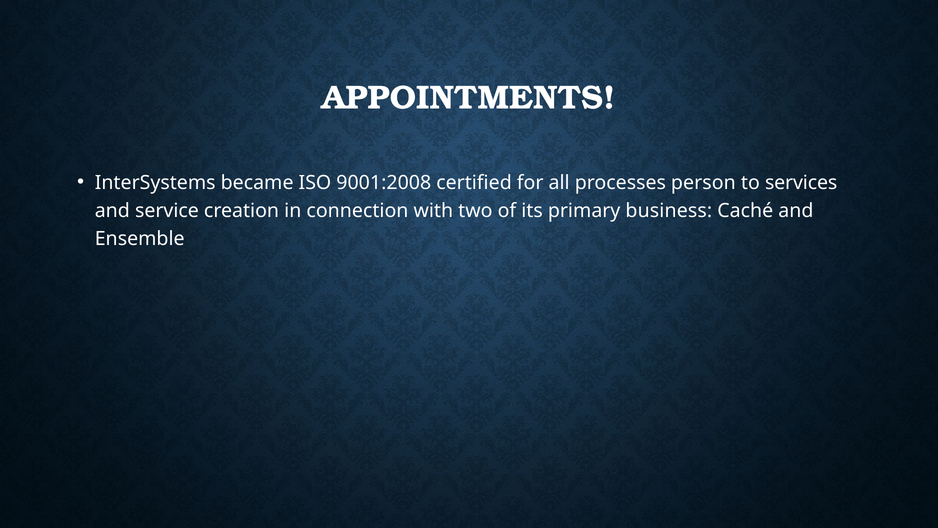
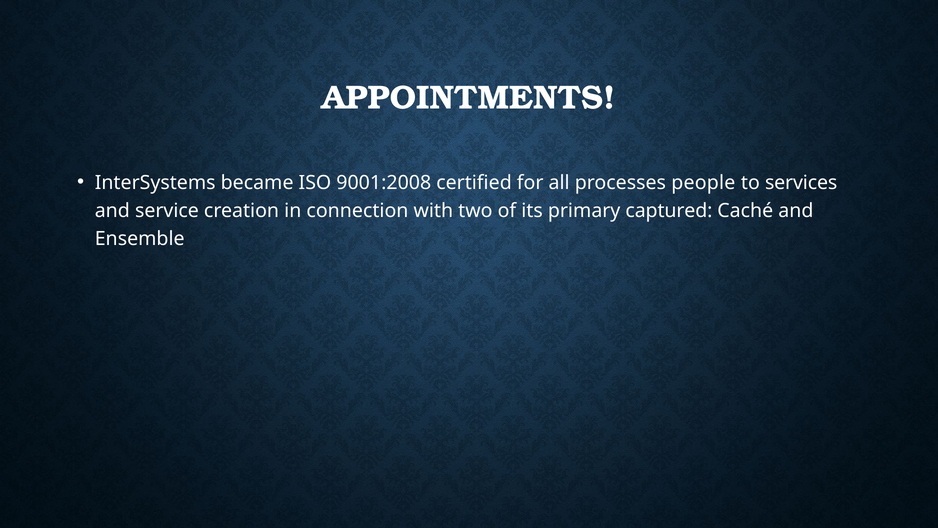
person: person -> people
business: business -> captured
